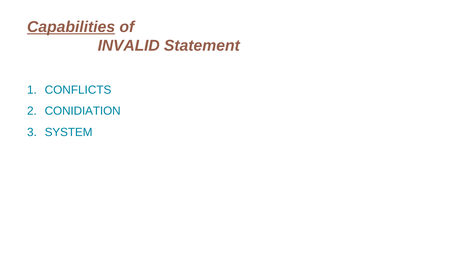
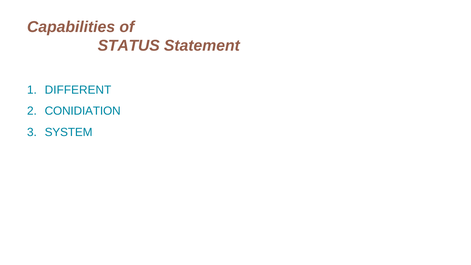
Capabilities underline: present -> none
INVALID: INVALID -> STATUS
CONFLICTS: CONFLICTS -> DIFFERENT
